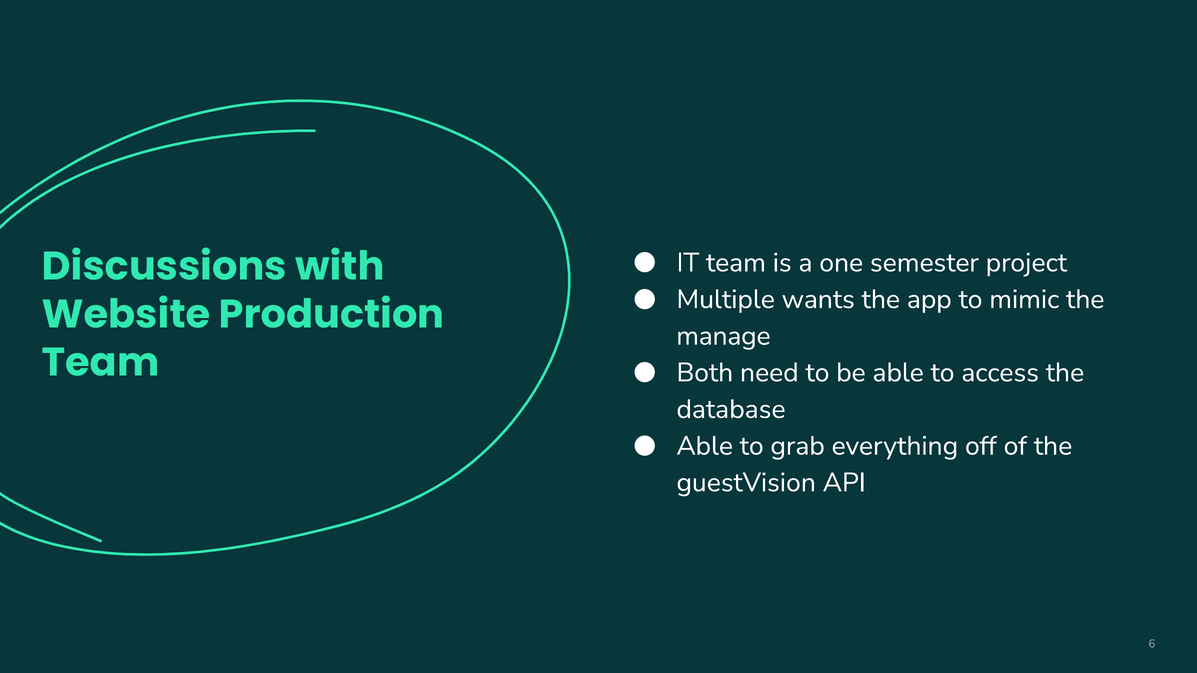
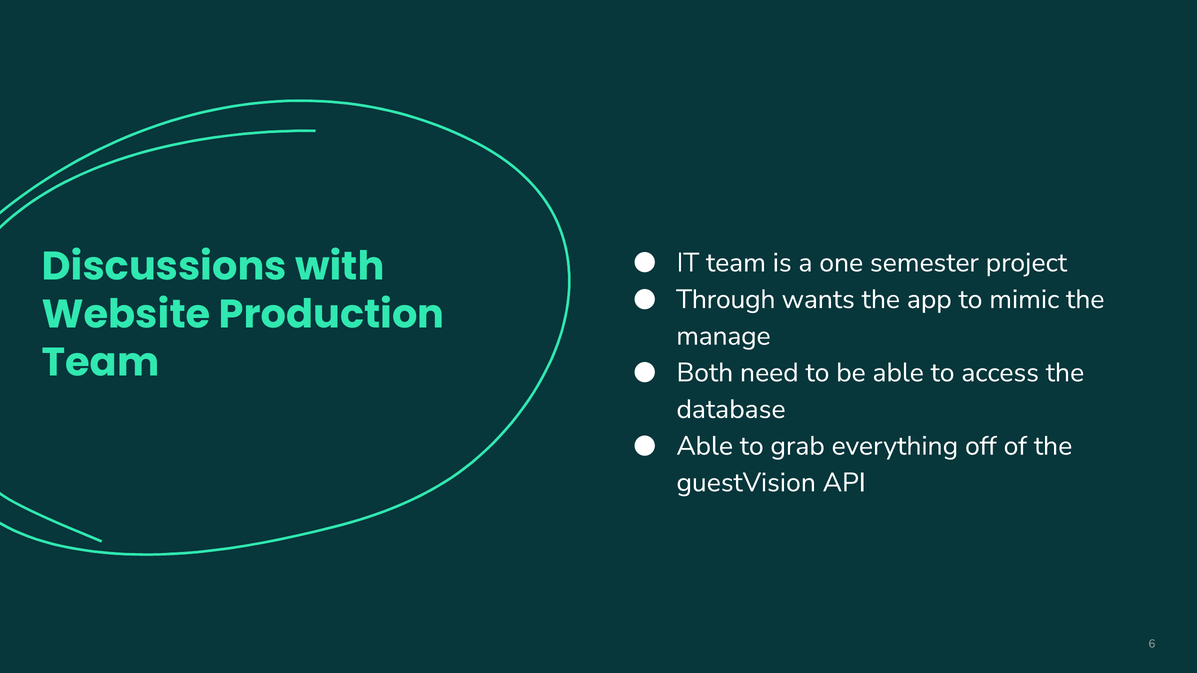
Multiple: Multiple -> Through
